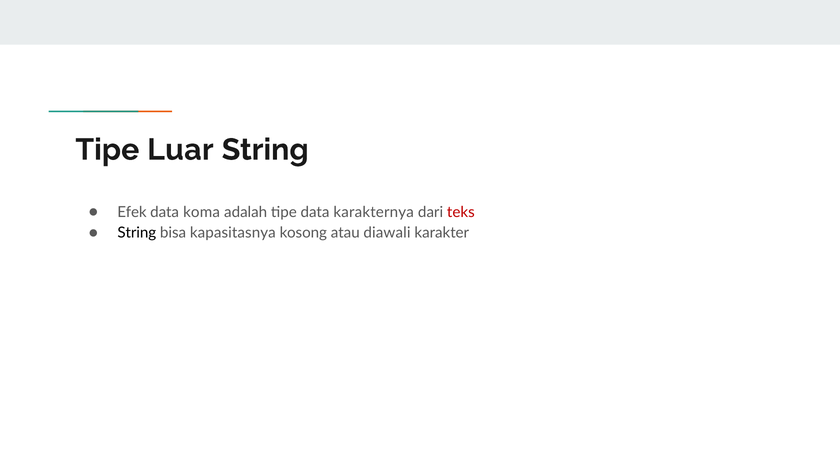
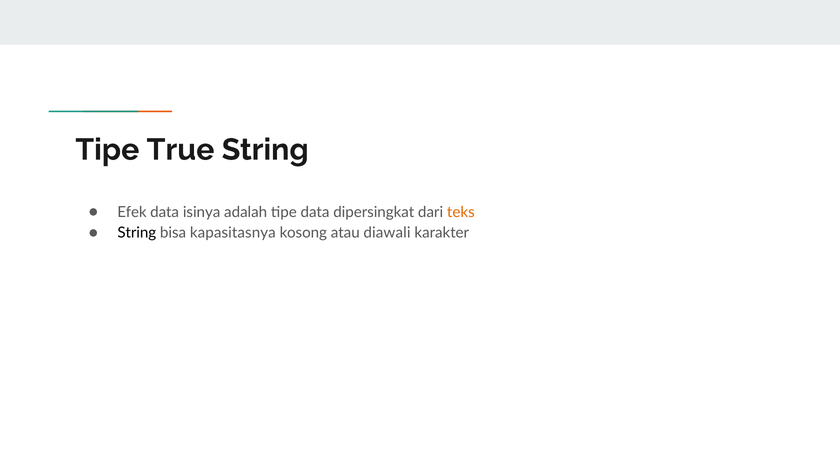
Luar: Luar -> True
koma: koma -> isinya
karakternya: karakternya -> dipersingkat
teks colour: red -> orange
